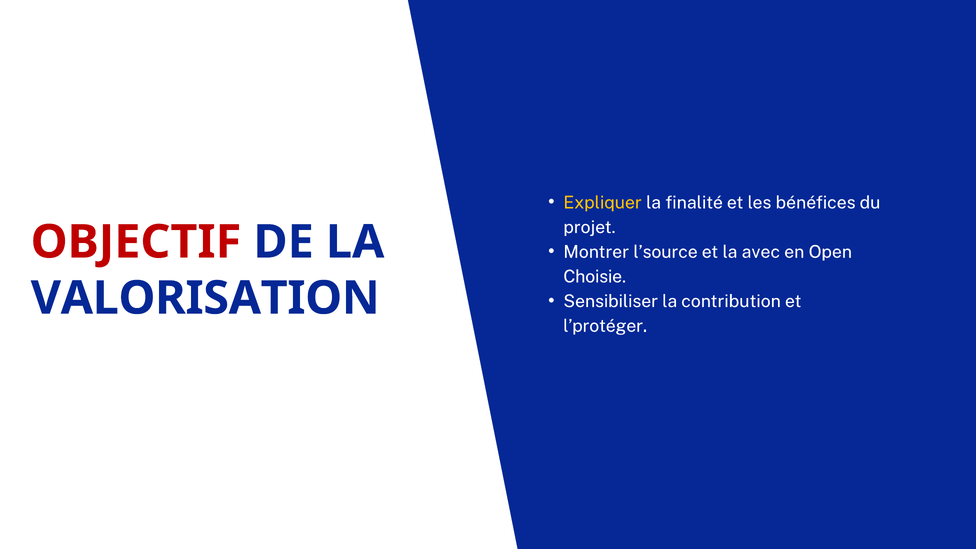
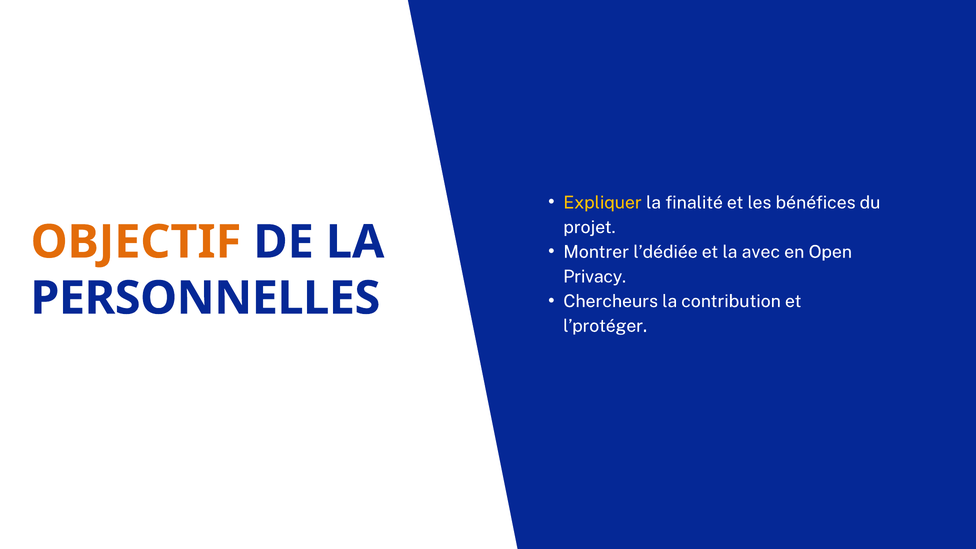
OBJECTIF colour: red -> orange
l’source: l’source -> l’dédiée
Choisie: Choisie -> Privacy
VALORISATION: VALORISATION -> PERSONNELLES
Sensibiliser: Sensibiliser -> Chercheurs
